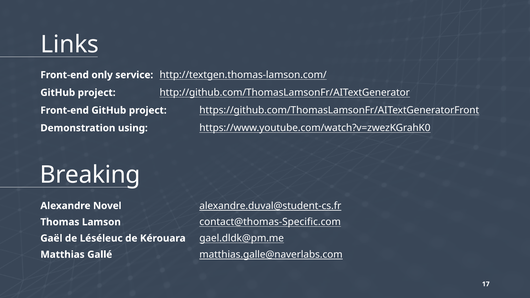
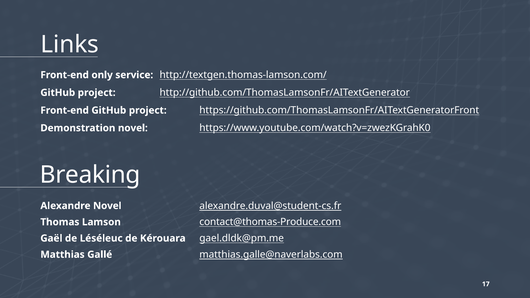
Demonstration using: using -> novel
contact@thomas-Specific.com: contact@thomas-Specific.com -> contact@thomas-Produce.com
